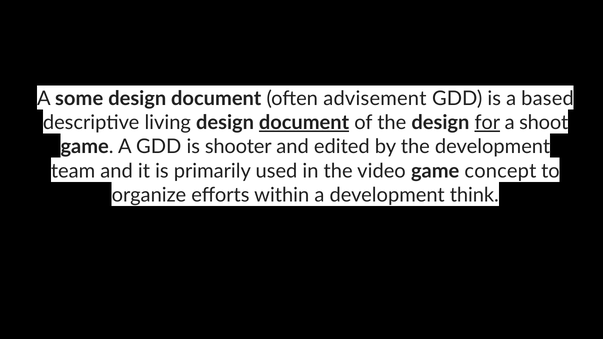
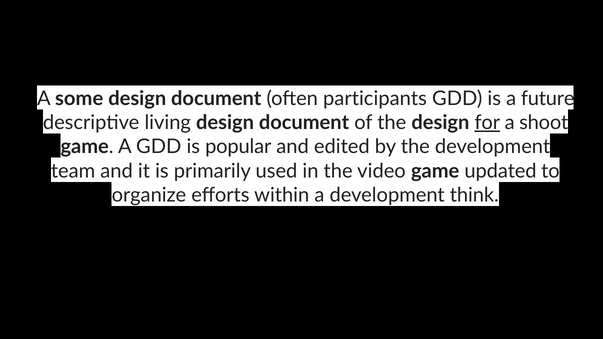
advisement: advisement -> participants
based: based -> future
document at (304, 123) underline: present -> none
shooter: shooter -> popular
concept: concept -> updated
